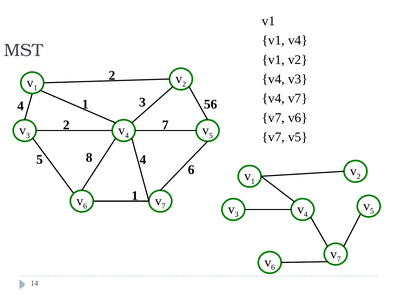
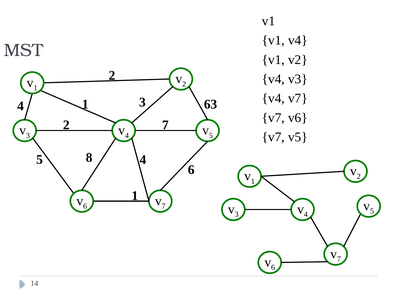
56: 56 -> 63
